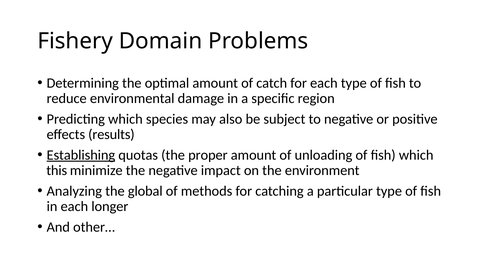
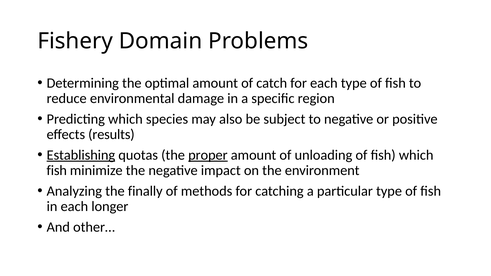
proper underline: none -> present
this at (57, 171): this -> fish
global: global -> finally
